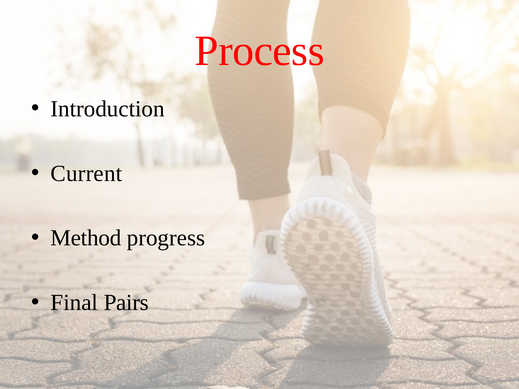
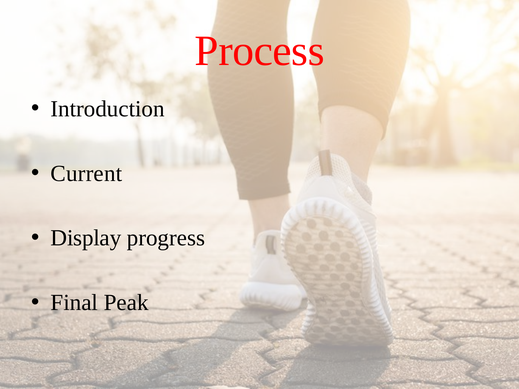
Method: Method -> Display
Pairs: Pairs -> Peak
